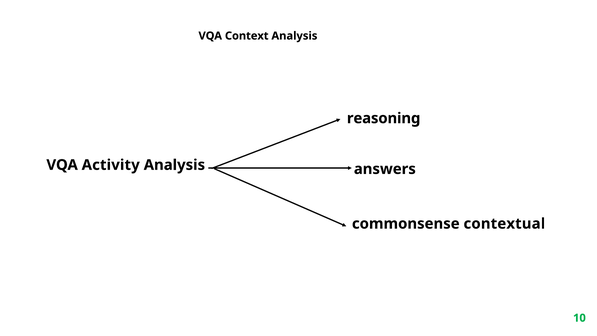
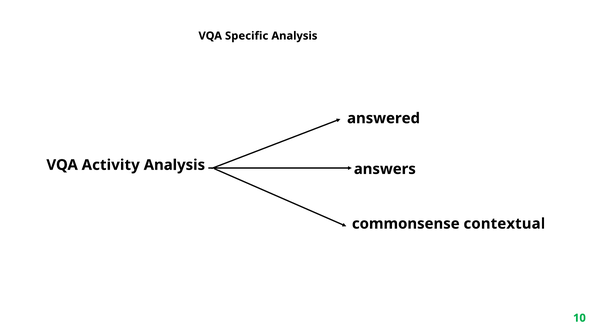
Context: Context -> Specific
reasoning: reasoning -> answered
